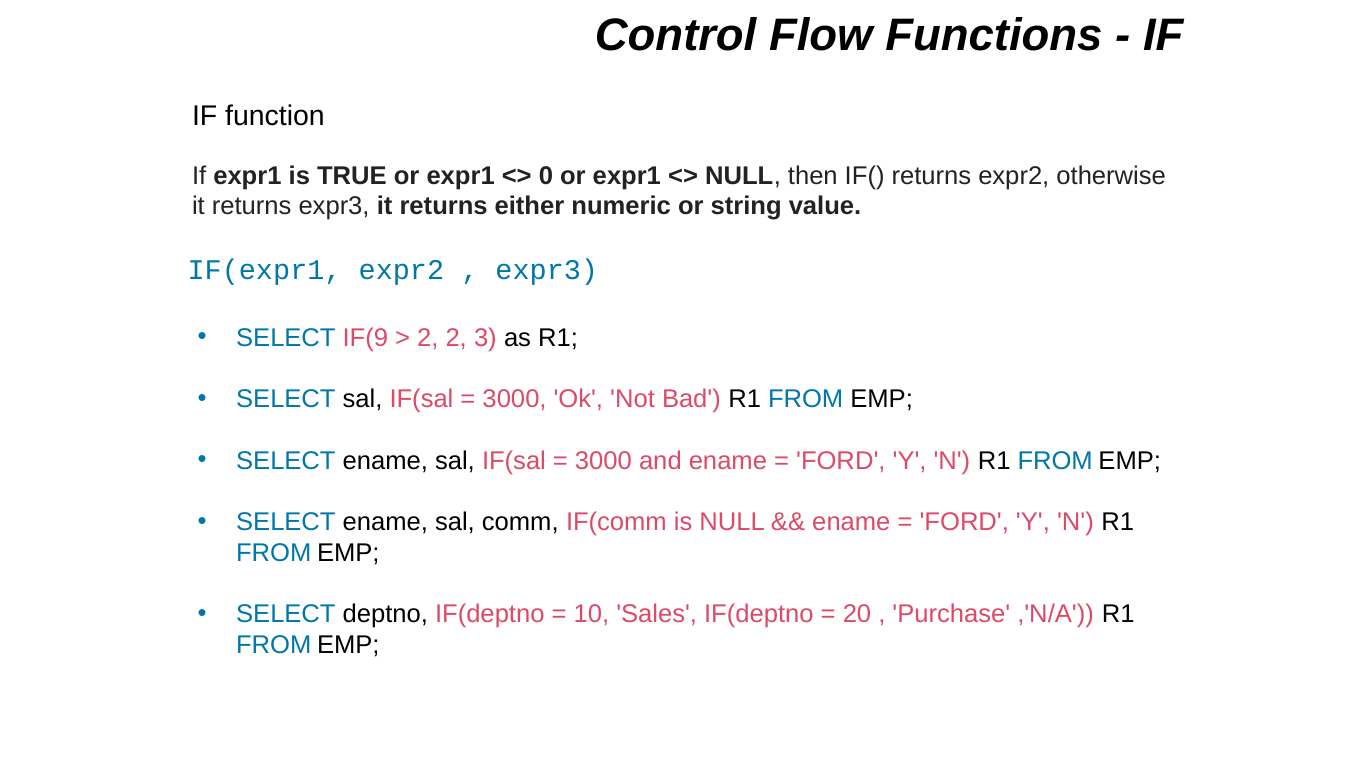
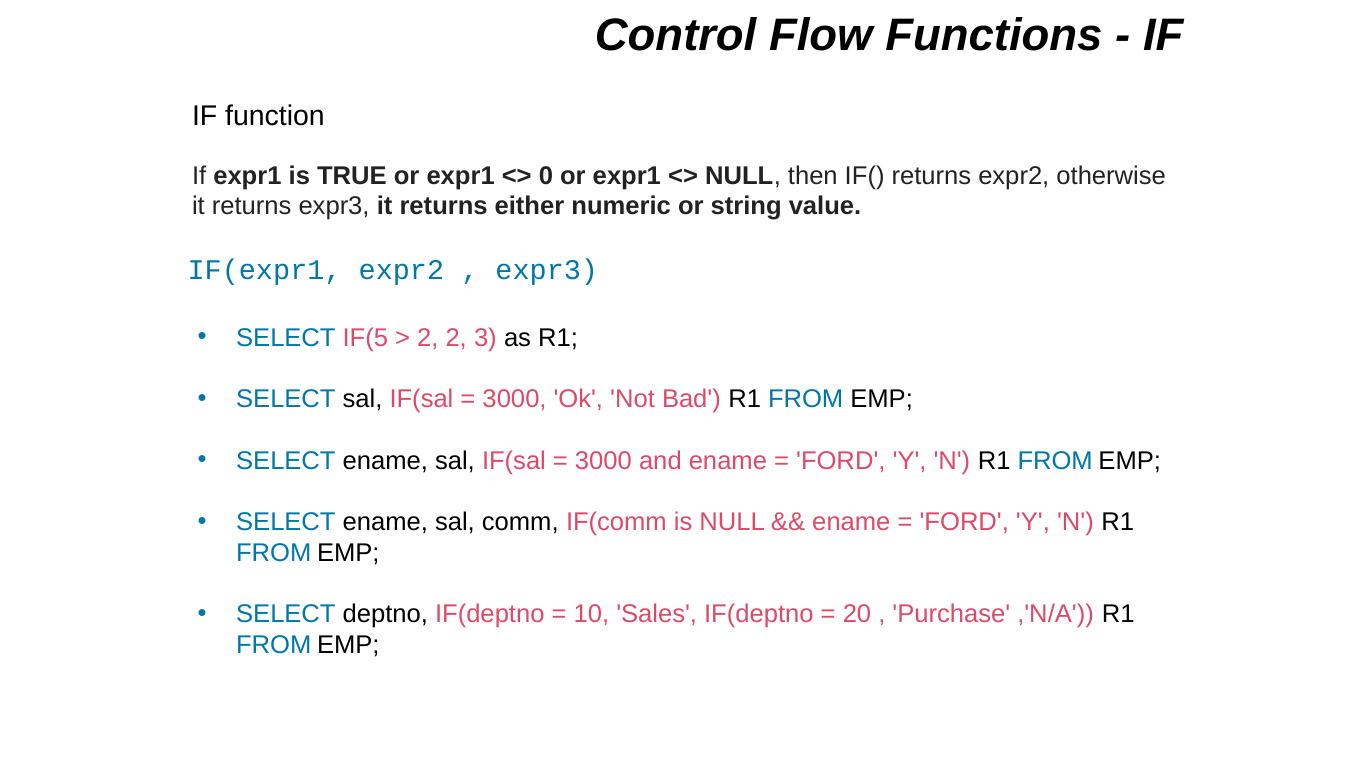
IF(9: IF(9 -> IF(5
